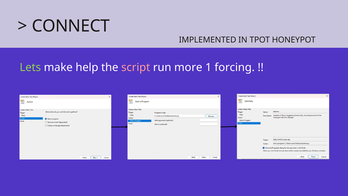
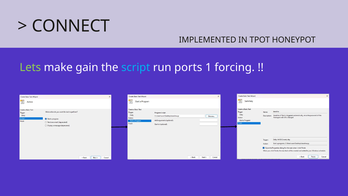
help: help -> gain
script colour: pink -> light blue
more: more -> ports
